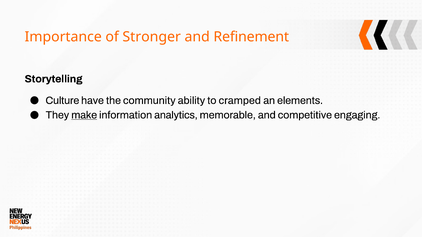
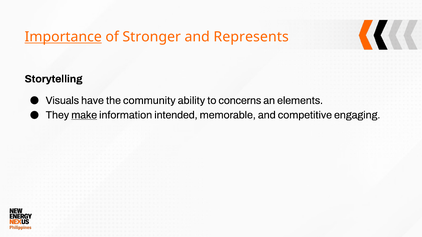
Importance underline: none -> present
Refinement: Refinement -> Represents
Culture: Culture -> Visuals
cramped: cramped -> concerns
analytics: analytics -> intended
